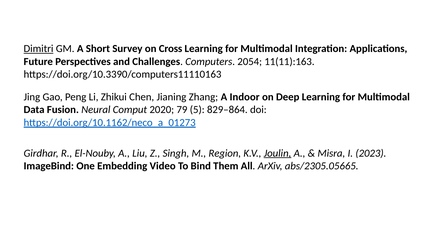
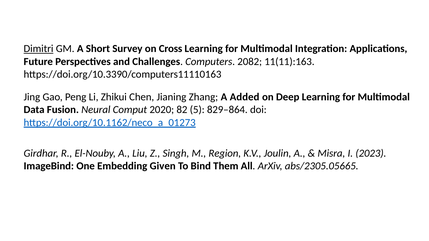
2054: 2054 -> 2082
Indoor: Indoor -> Added
79: 79 -> 82
Joulin underline: present -> none
Video: Video -> Given
